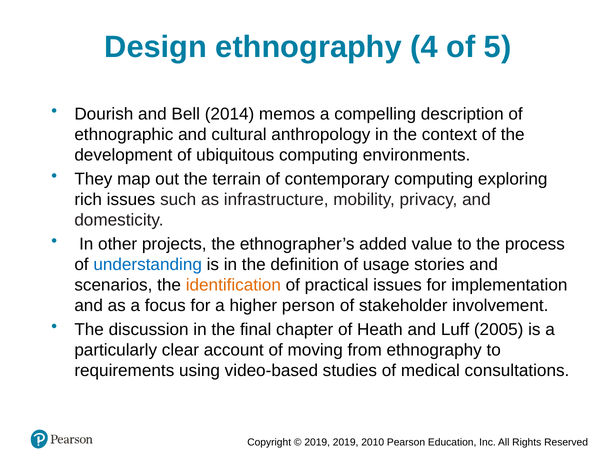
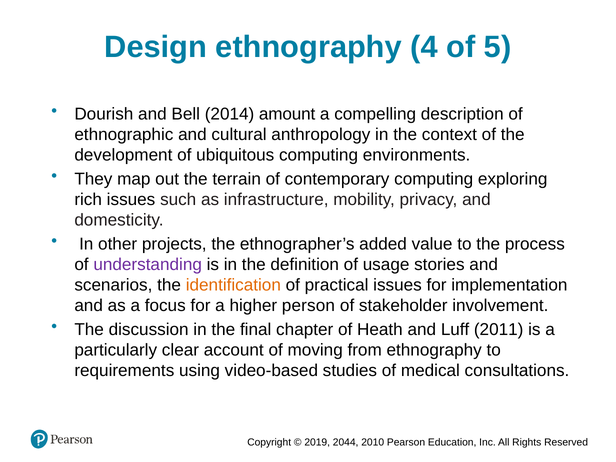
memos: memos -> amount
understanding colour: blue -> purple
2005: 2005 -> 2011
2019 at (346, 442): 2019 -> 2044
